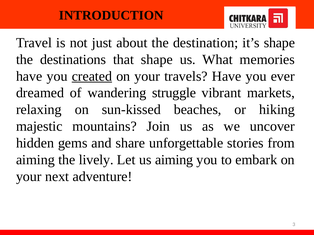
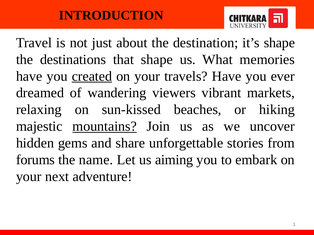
struggle: struggle -> viewers
mountains underline: none -> present
aiming at (35, 160): aiming -> forums
lively: lively -> name
